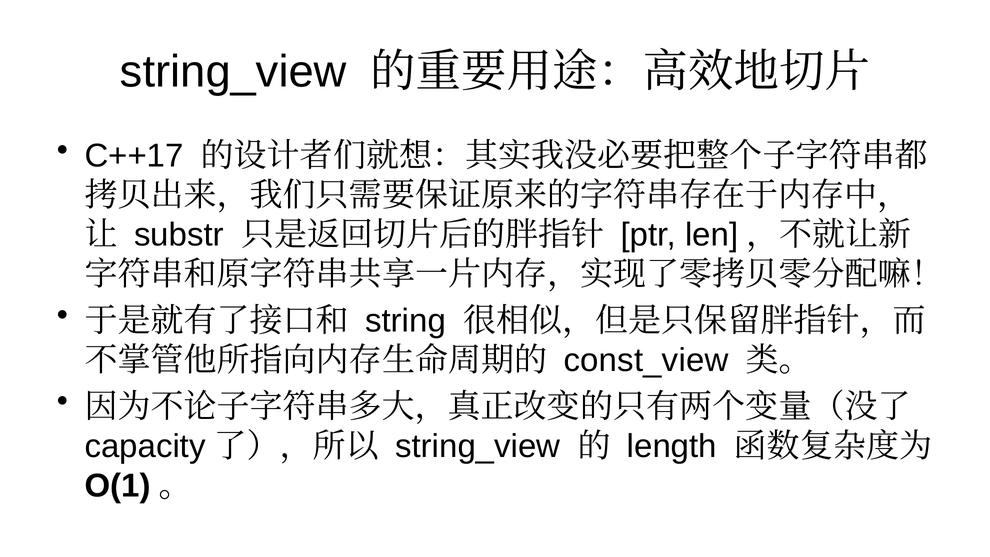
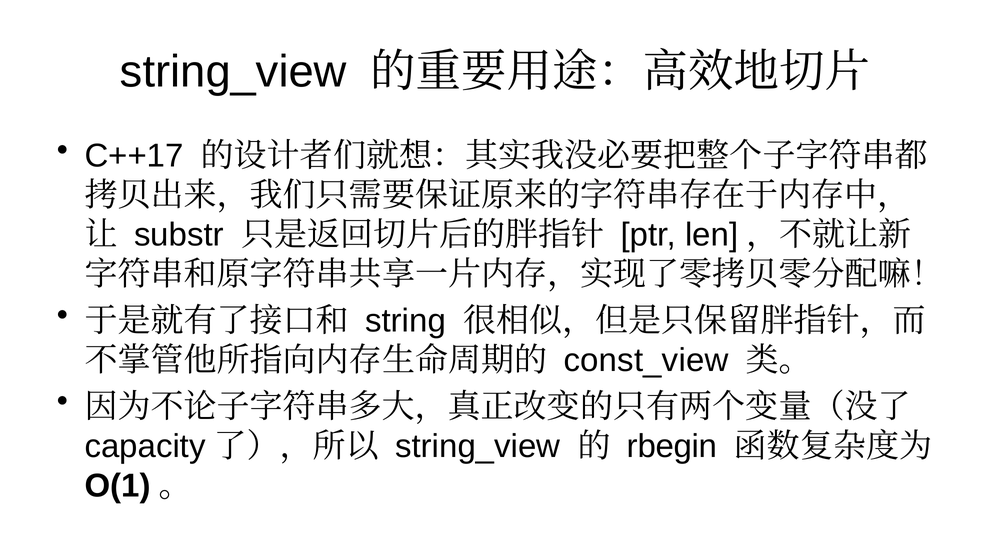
length: length -> rbegin
